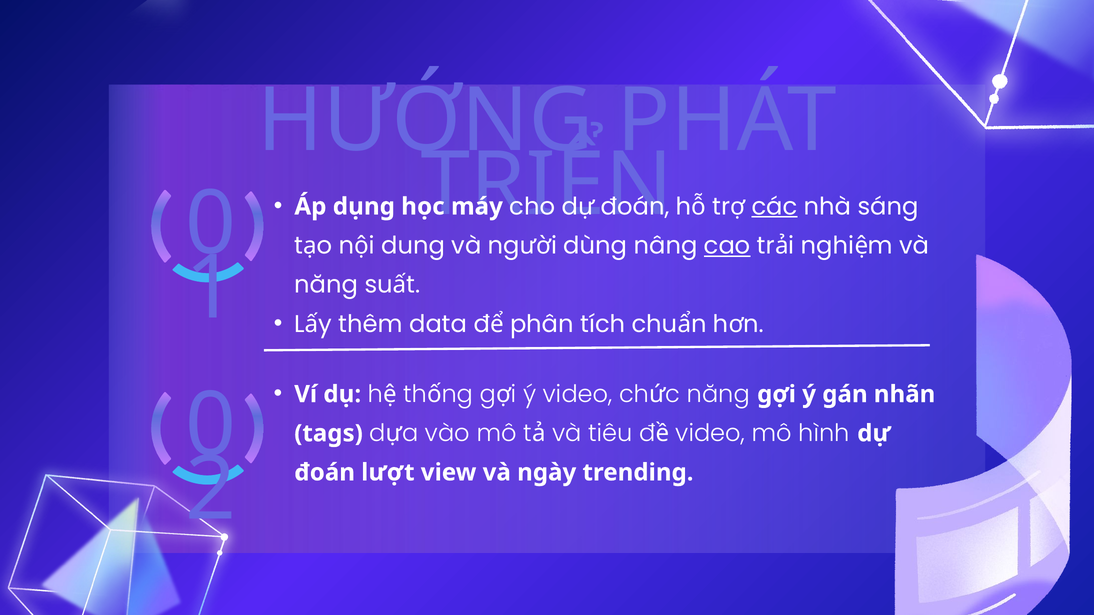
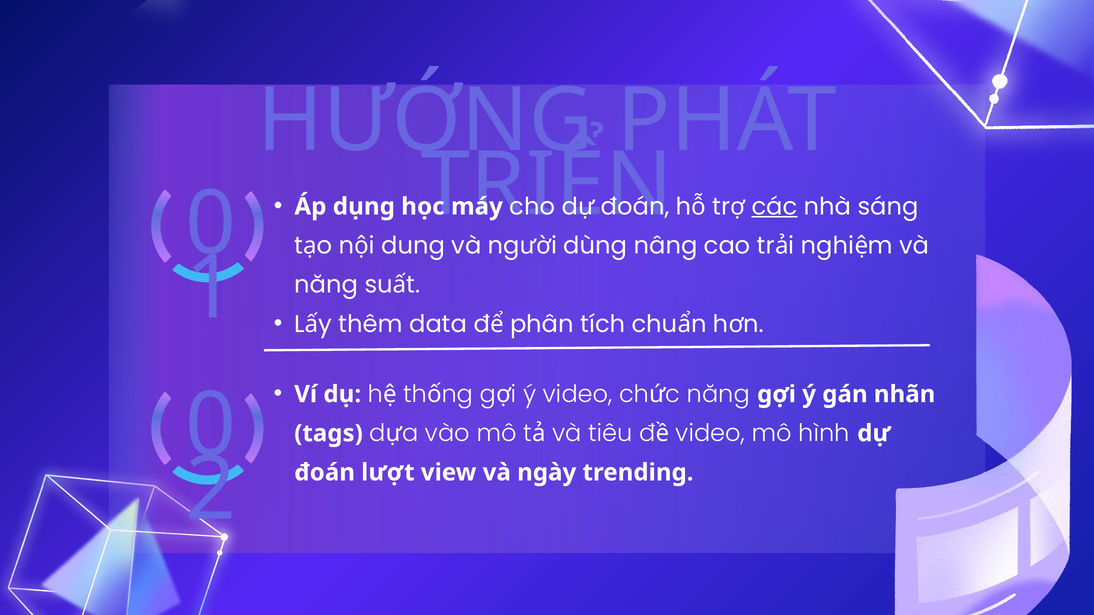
cao underline: present -> none
